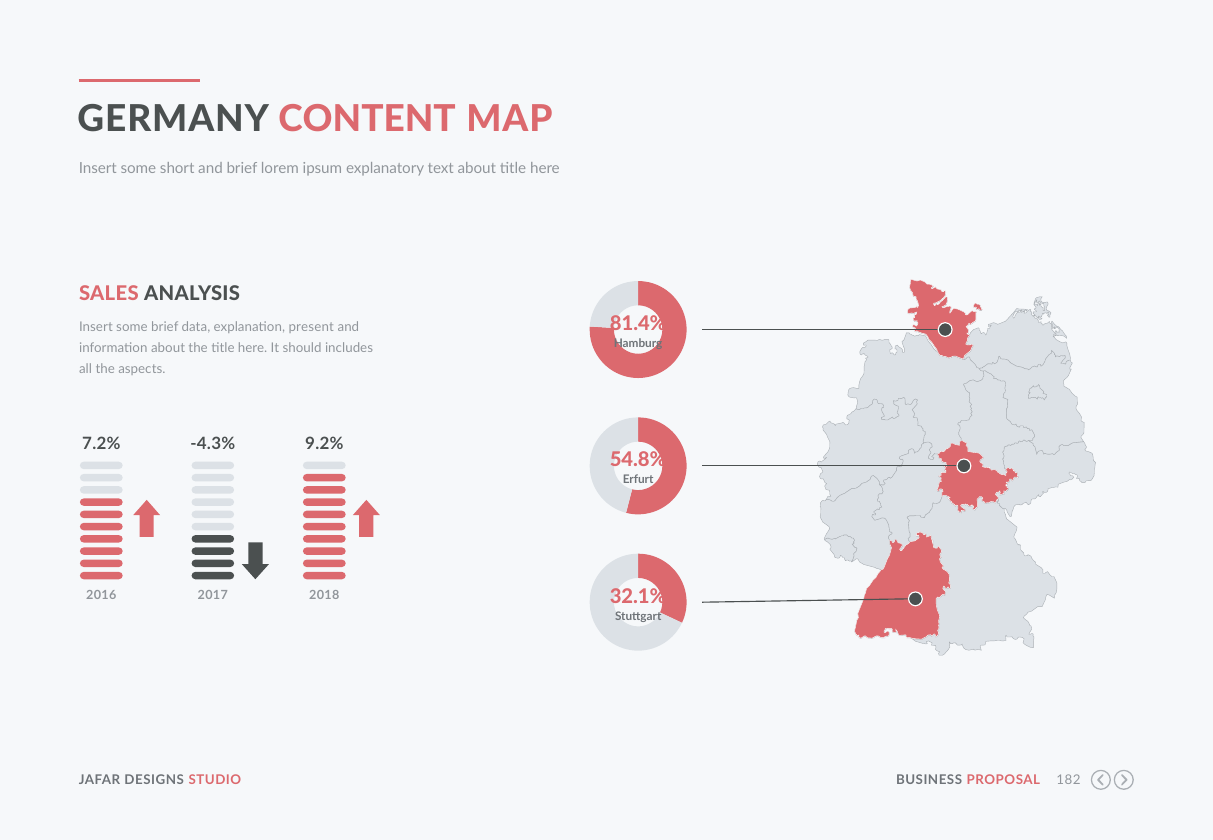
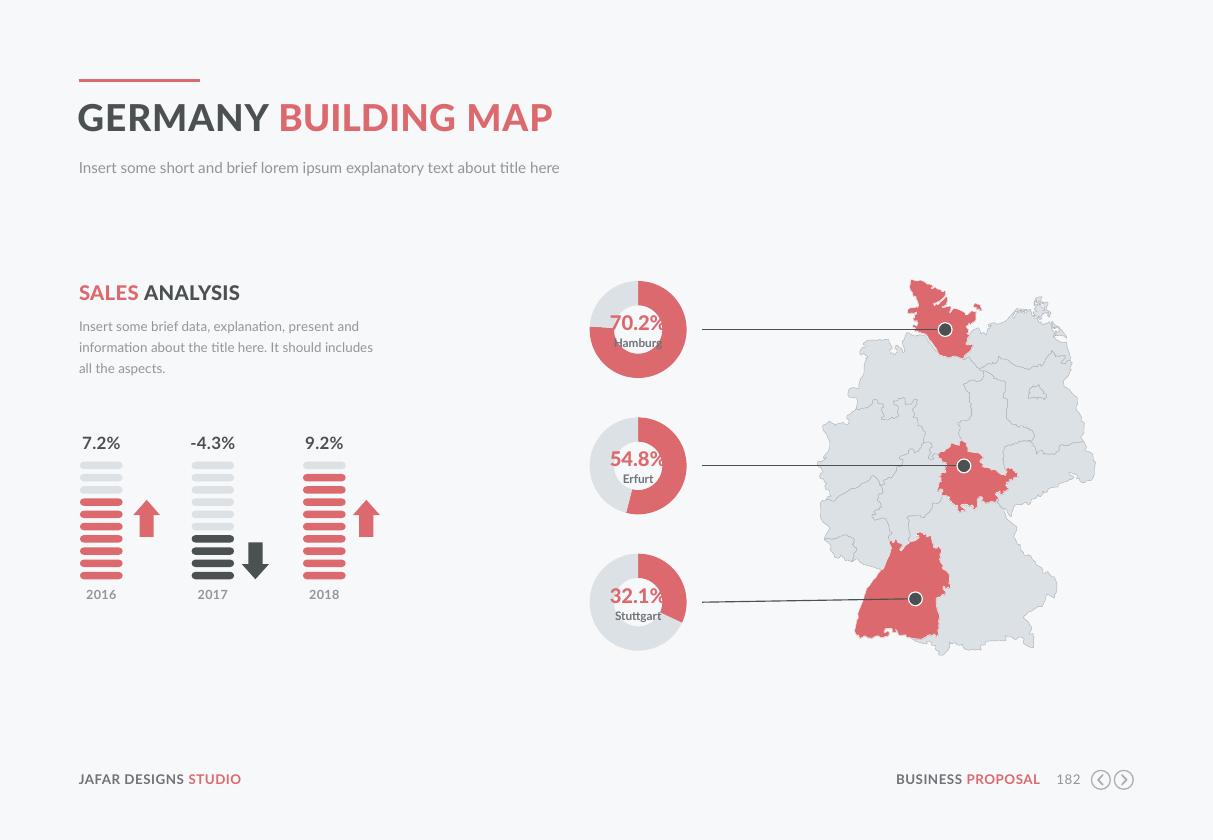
CONTENT: CONTENT -> BUILDING
81.4%: 81.4% -> 70.2%
